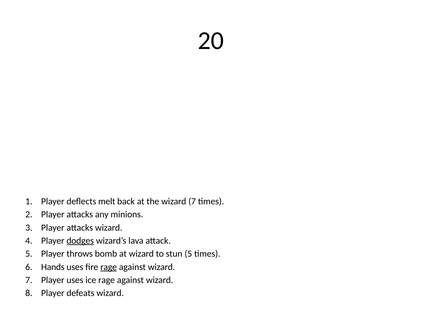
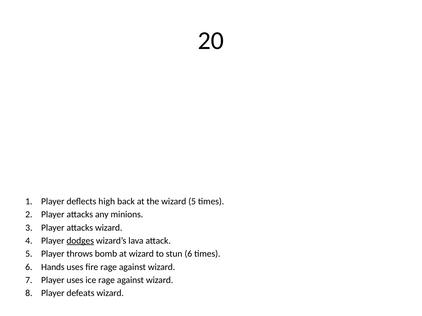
melt: melt -> high
the wizard 7: 7 -> 5
stun 5: 5 -> 6
rage at (109, 267) underline: present -> none
